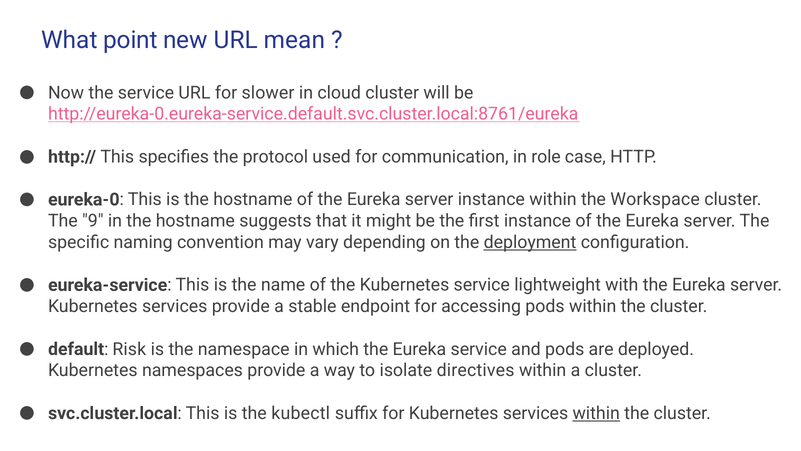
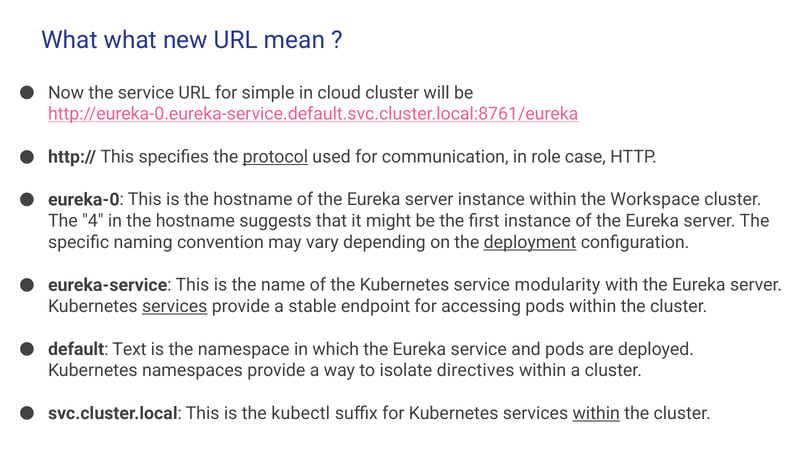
What point: point -> what
slower: slower -> simple
protocol underline: none -> present
9: 9 -> 4
lightweight: lightweight -> modularity
services at (175, 306) underline: none -> present
Risk: Risk -> Text
